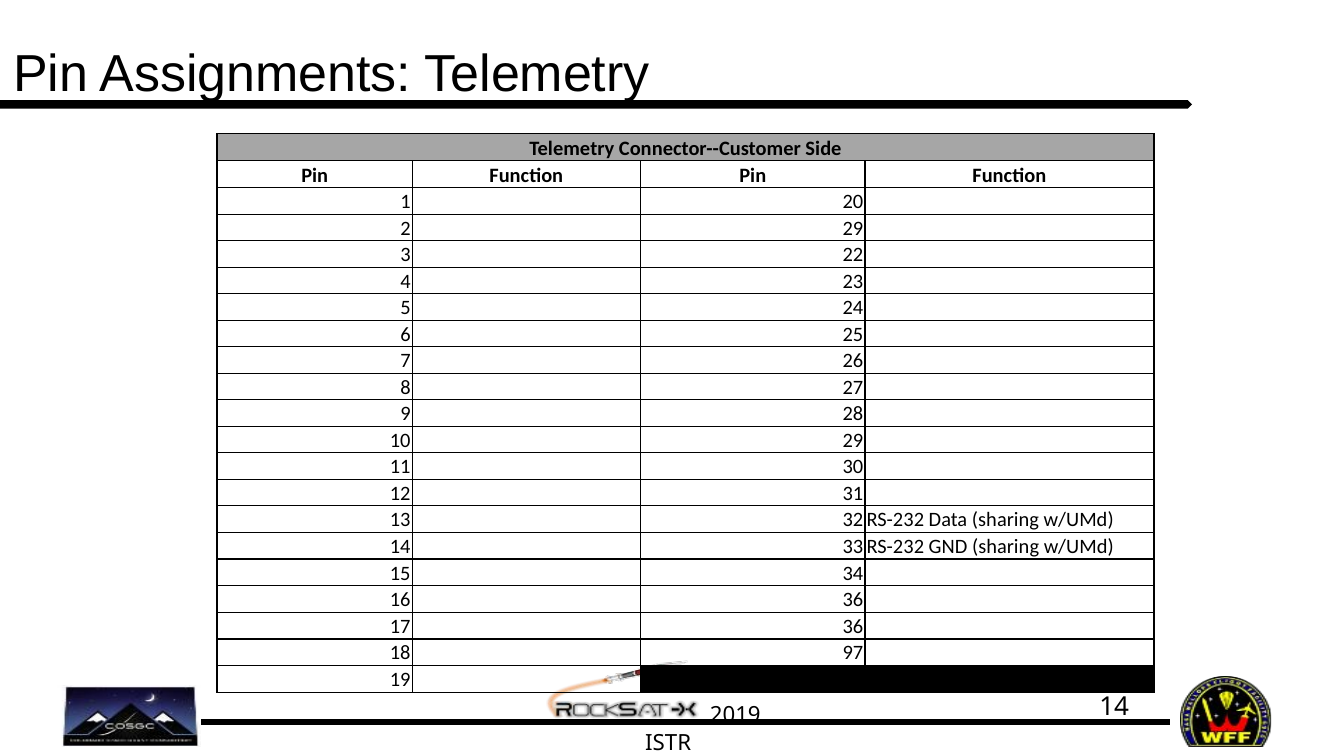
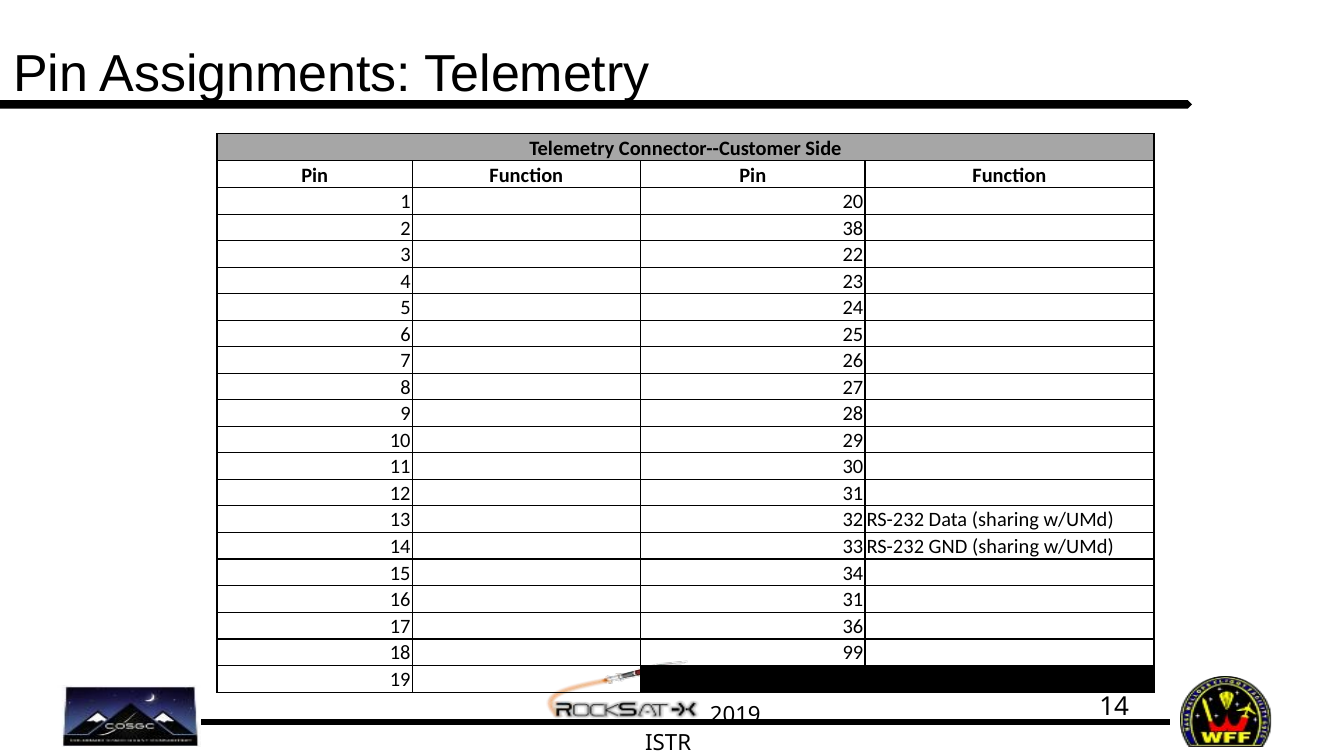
2 29: 29 -> 38
16 36: 36 -> 31
97: 97 -> 99
